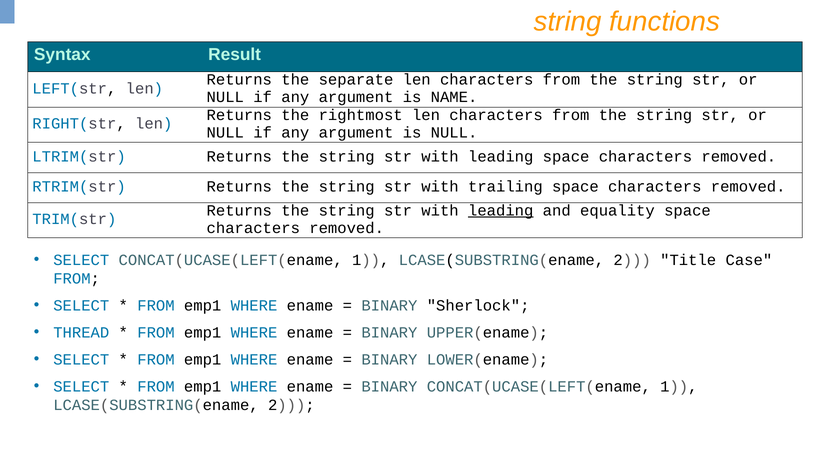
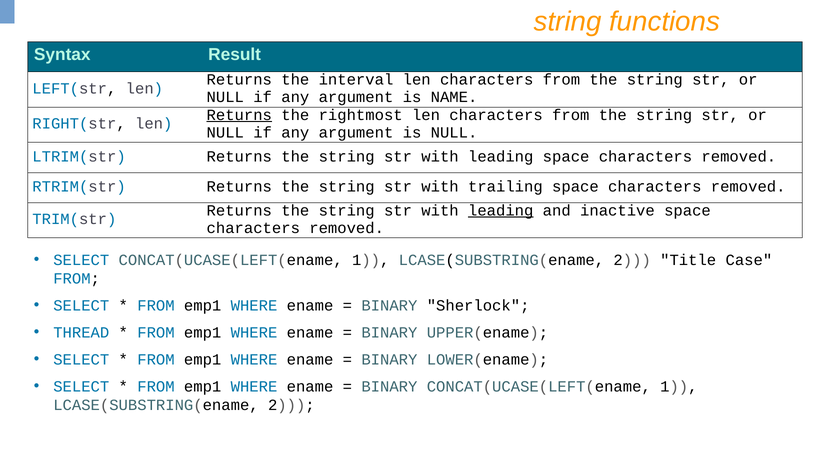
separate: separate -> interval
Returns at (239, 115) underline: none -> present
equality: equality -> inactive
